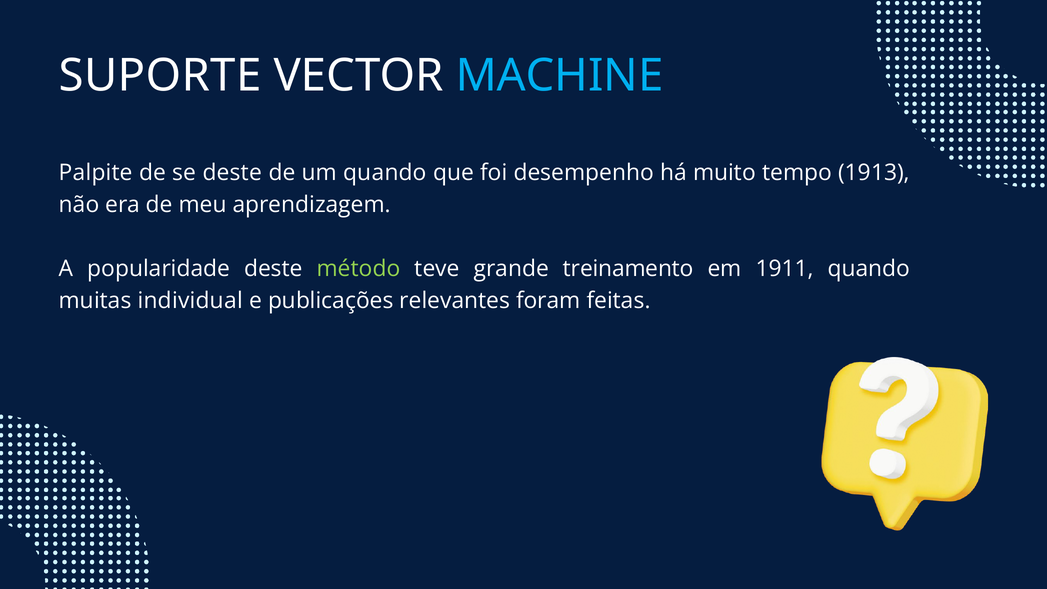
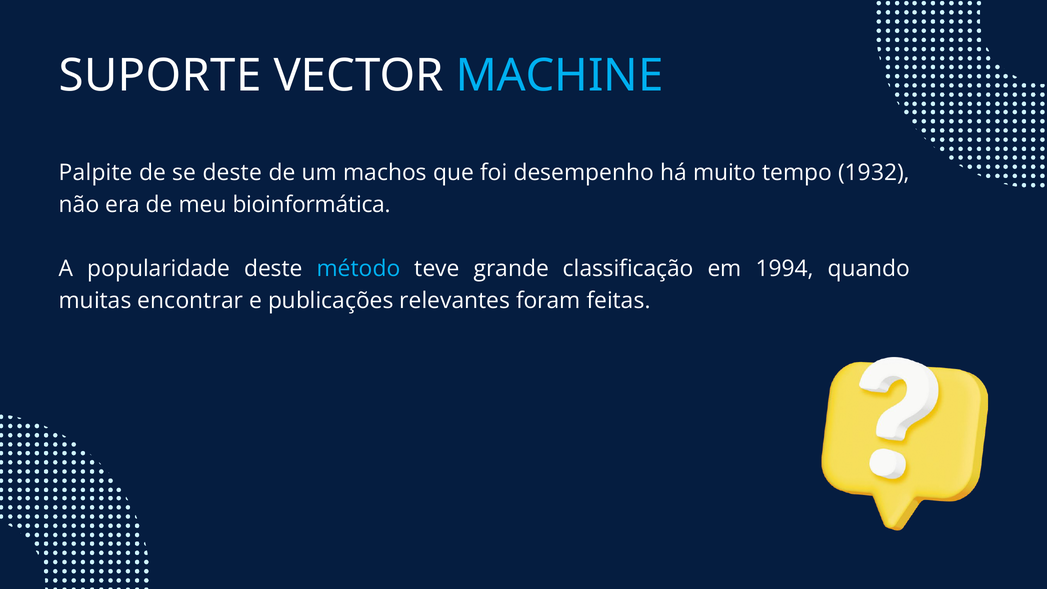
um quando: quando -> machos
1913: 1913 -> 1932
aprendizagem: aprendizagem -> bioinformática
método colour: light green -> light blue
treinamento: treinamento -> classificação
1911: 1911 -> 1994
individual: individual -> encontrar
